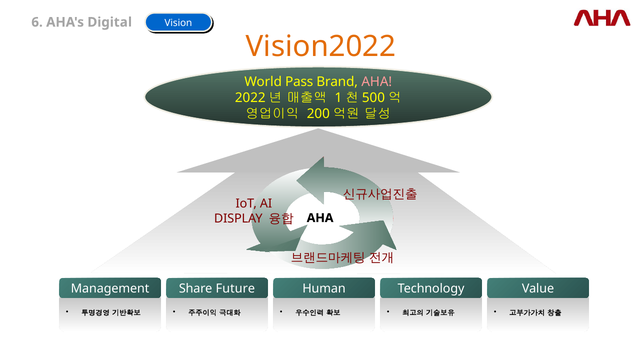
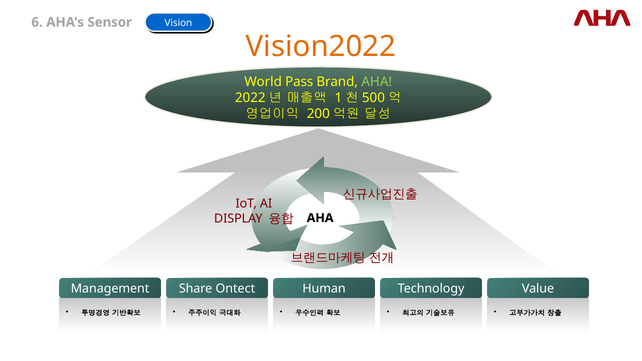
Digital: Digital -> Sensor
AHA at (377, 82) colour: pink -> light green
Future: Future -> Ontect
